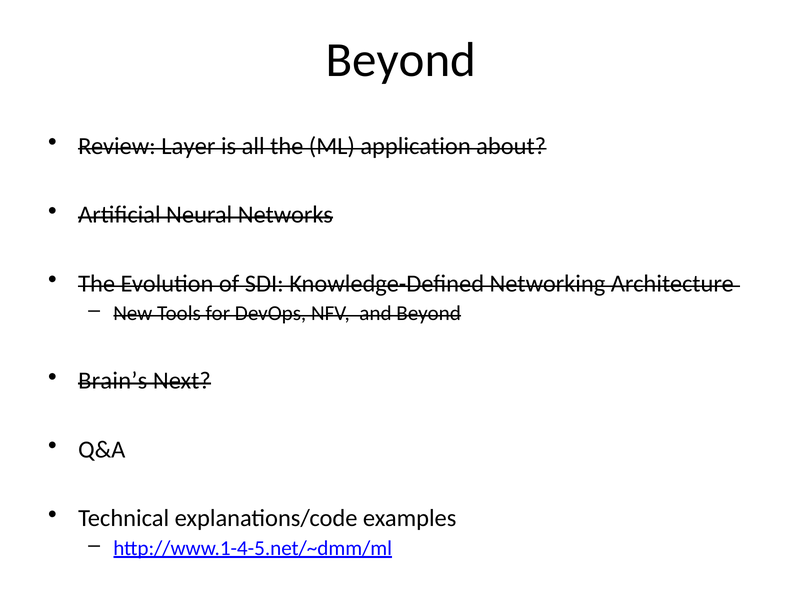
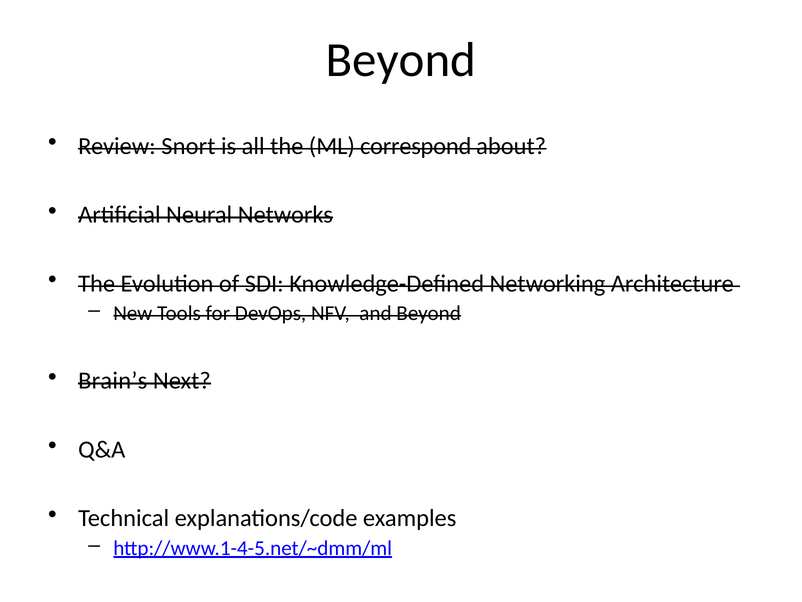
Layer: Layer -> Snort
application: application -> correspond
